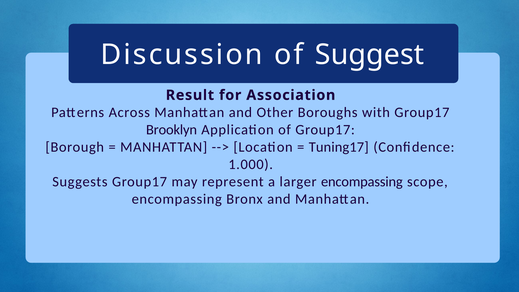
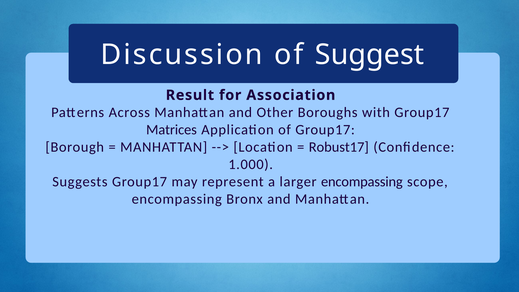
Brooklyn: Brooklyn -> Matrices
Tuning17: Tuning17 -> Robust17
